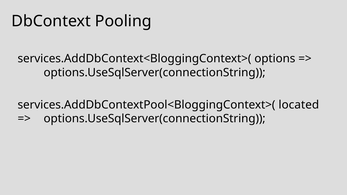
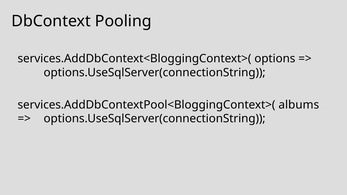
located: located -> albums
